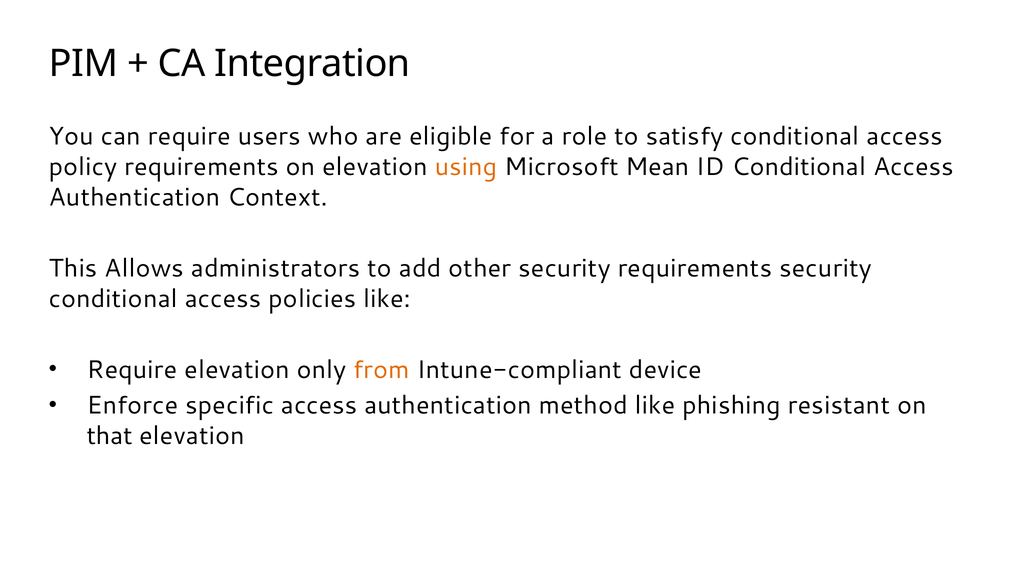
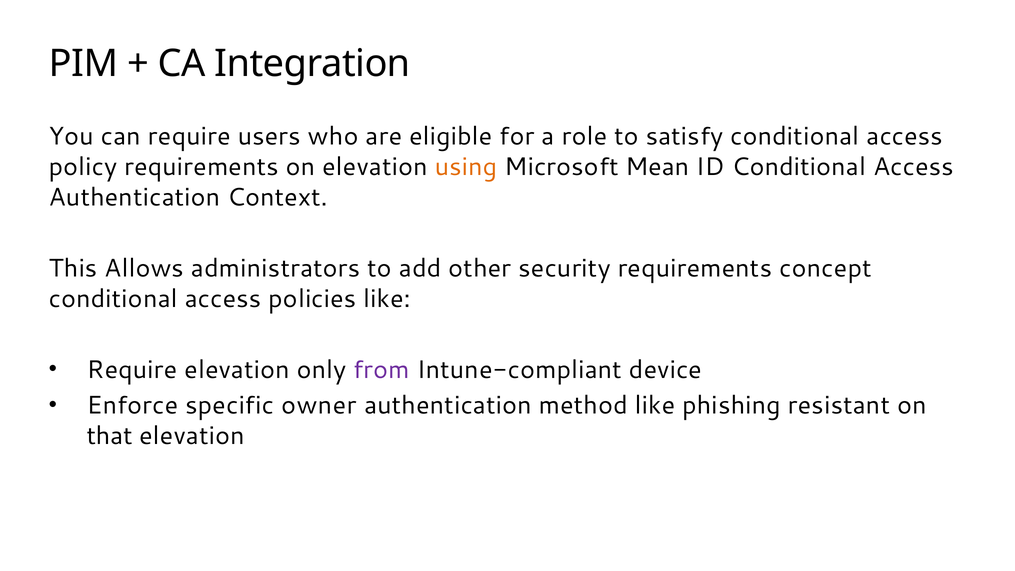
requirements security: security -> concept
from colour: orange -> purple
specific access: access -> owner
